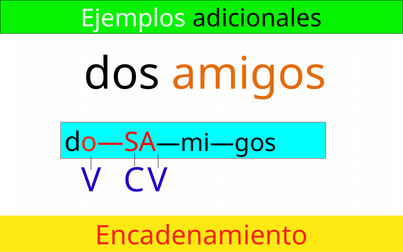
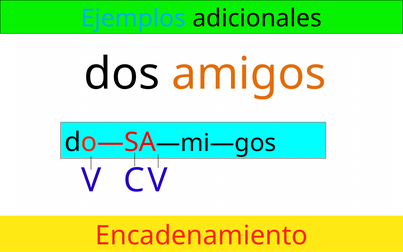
Ejemplos colour: white -> light blue
